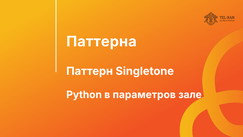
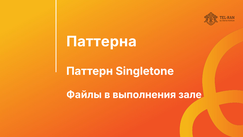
Python: Python -> Файлы
параметров: параметров -> выполнения
